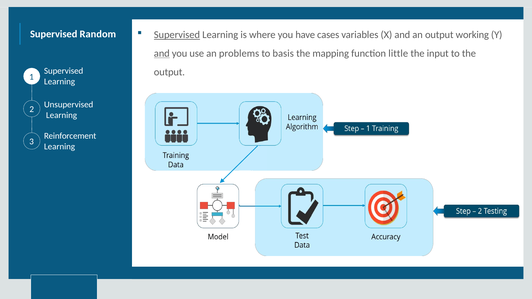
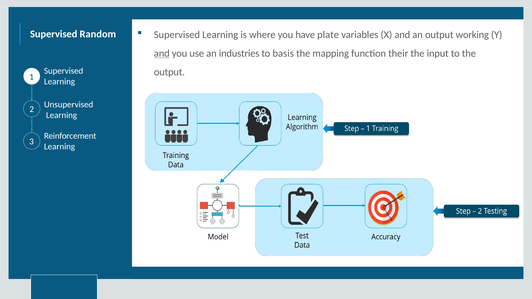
Supervised at (177, 35) underline: present -> none
cases: cases -> plate
problems: problems -> industries
little: little -> their
